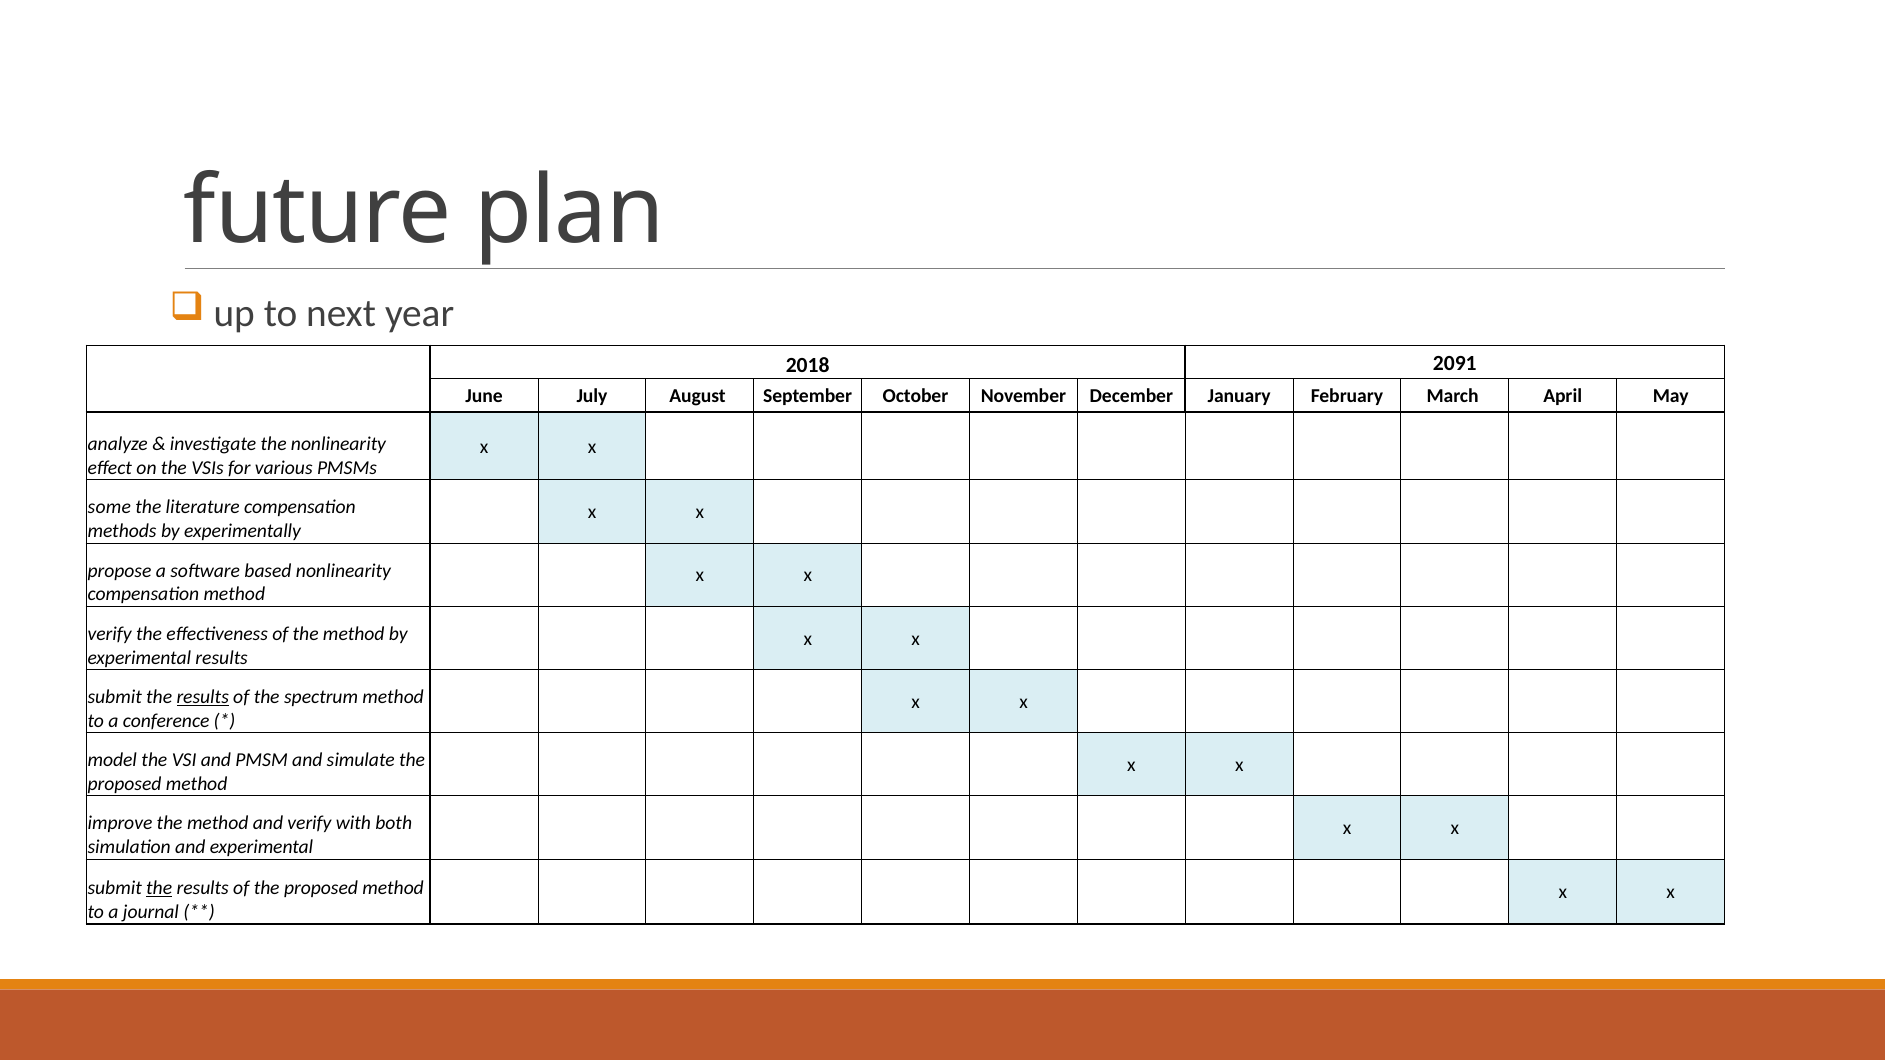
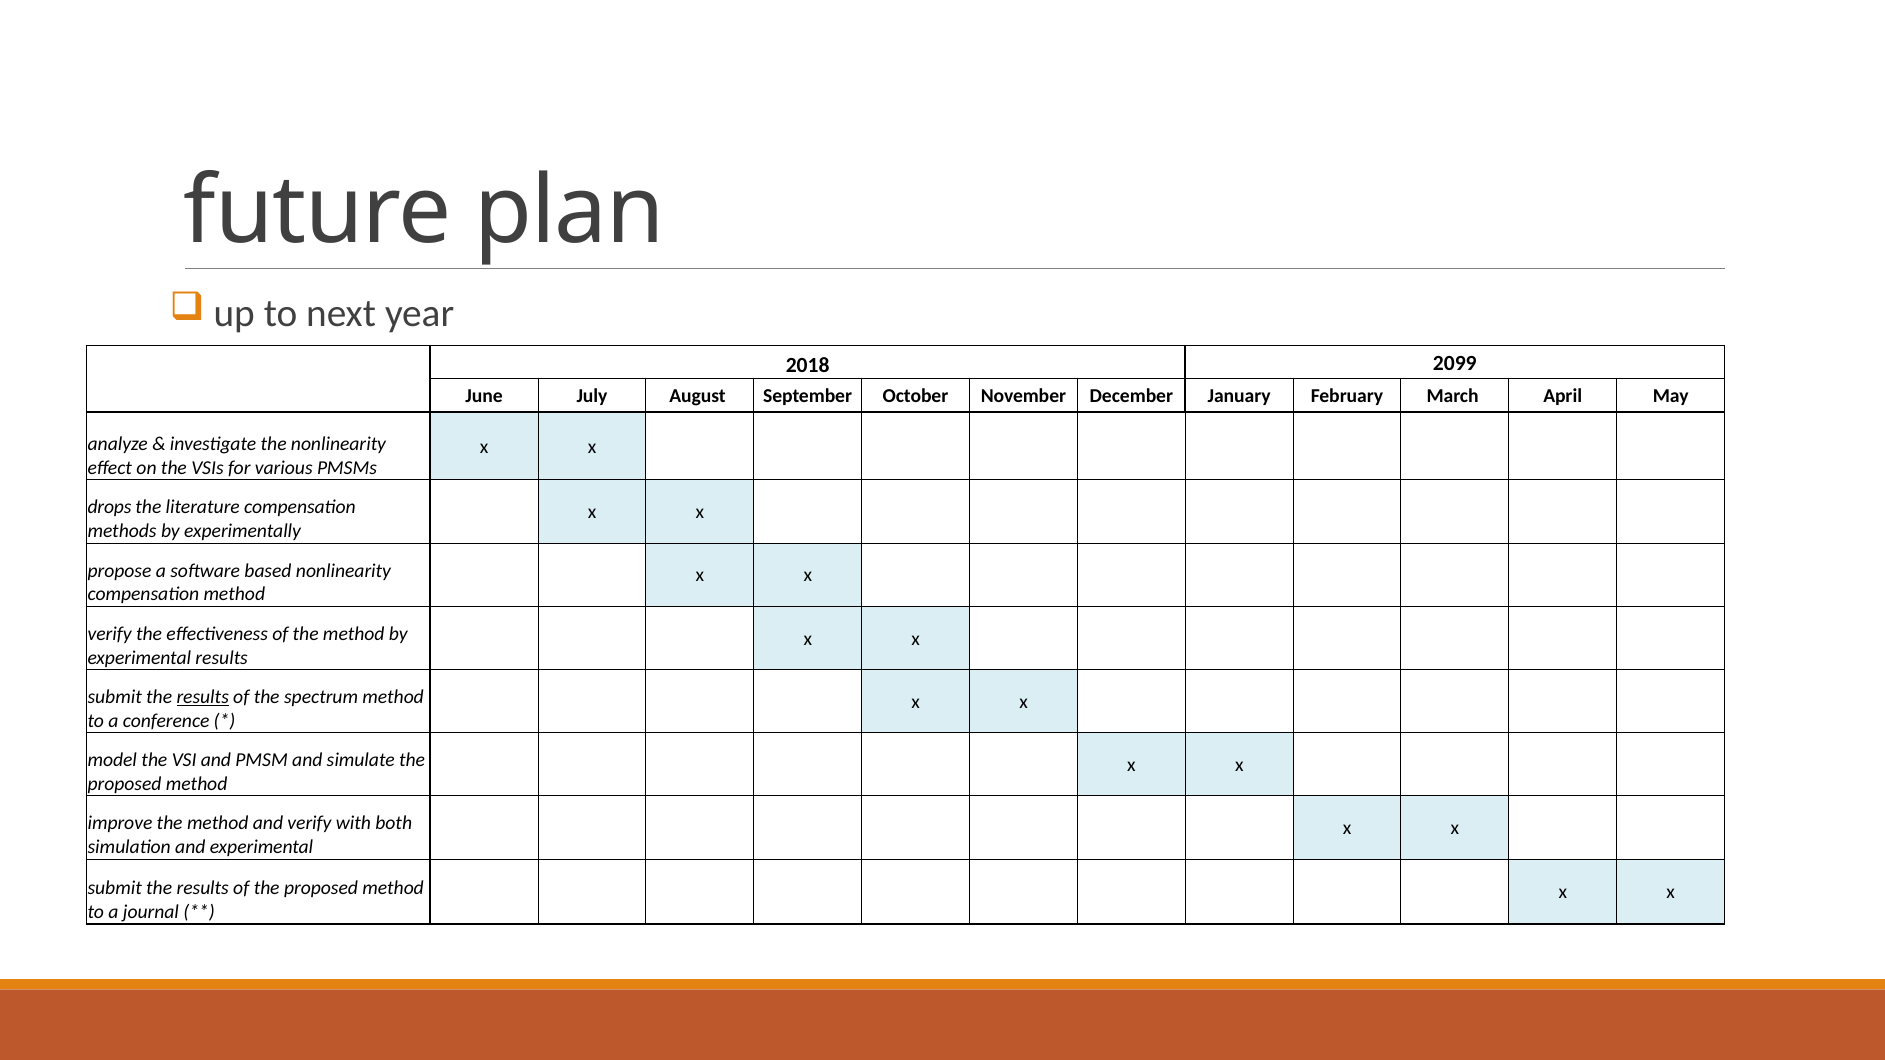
2091: 2091 -> 2099
some: some -> drops
the at (159, 889) underline: present -> none
